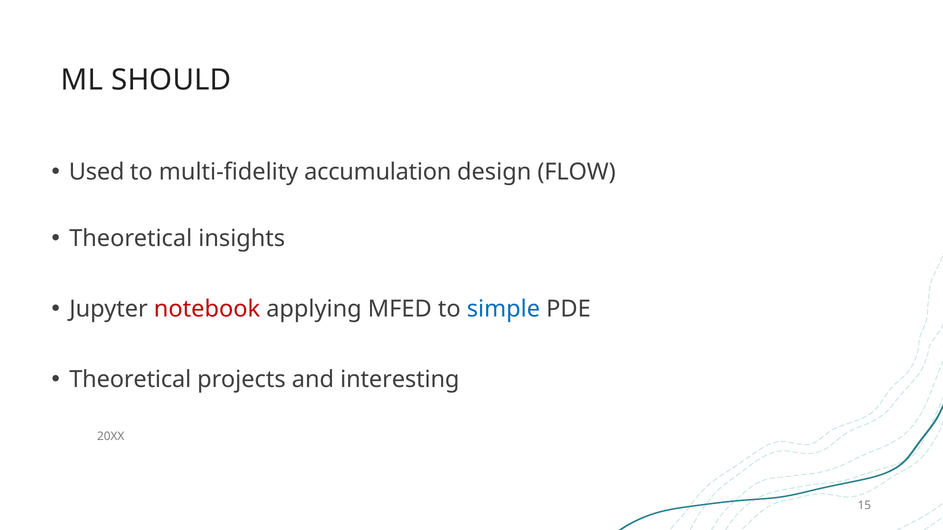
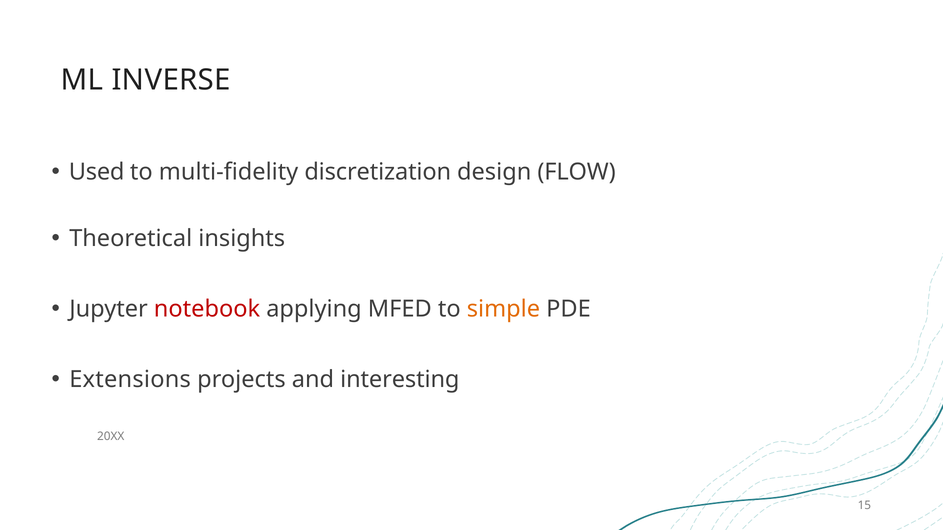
SHOULD: SHOULD -> INVERSE
accumulation: accumulation -> discretization
simple colour: blue -> orange
Theoretical at (130, 380): Theoretical -> Extensions
